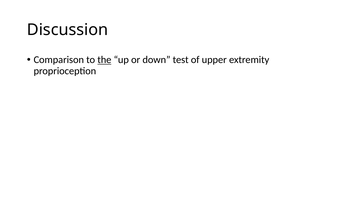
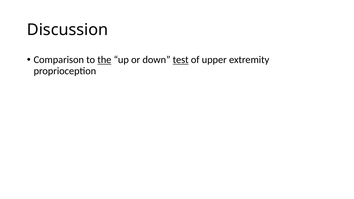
test underline: none -> present
